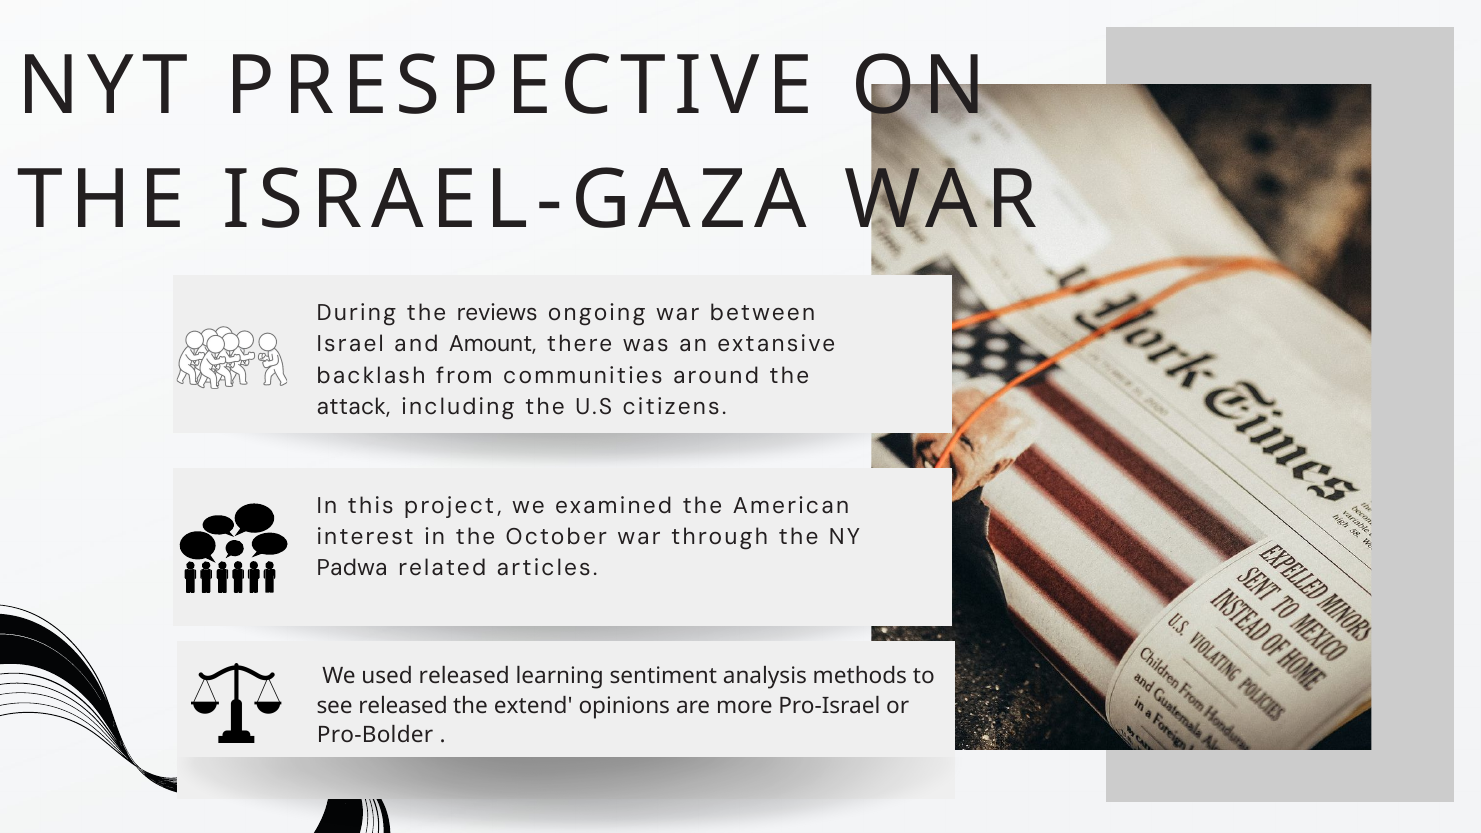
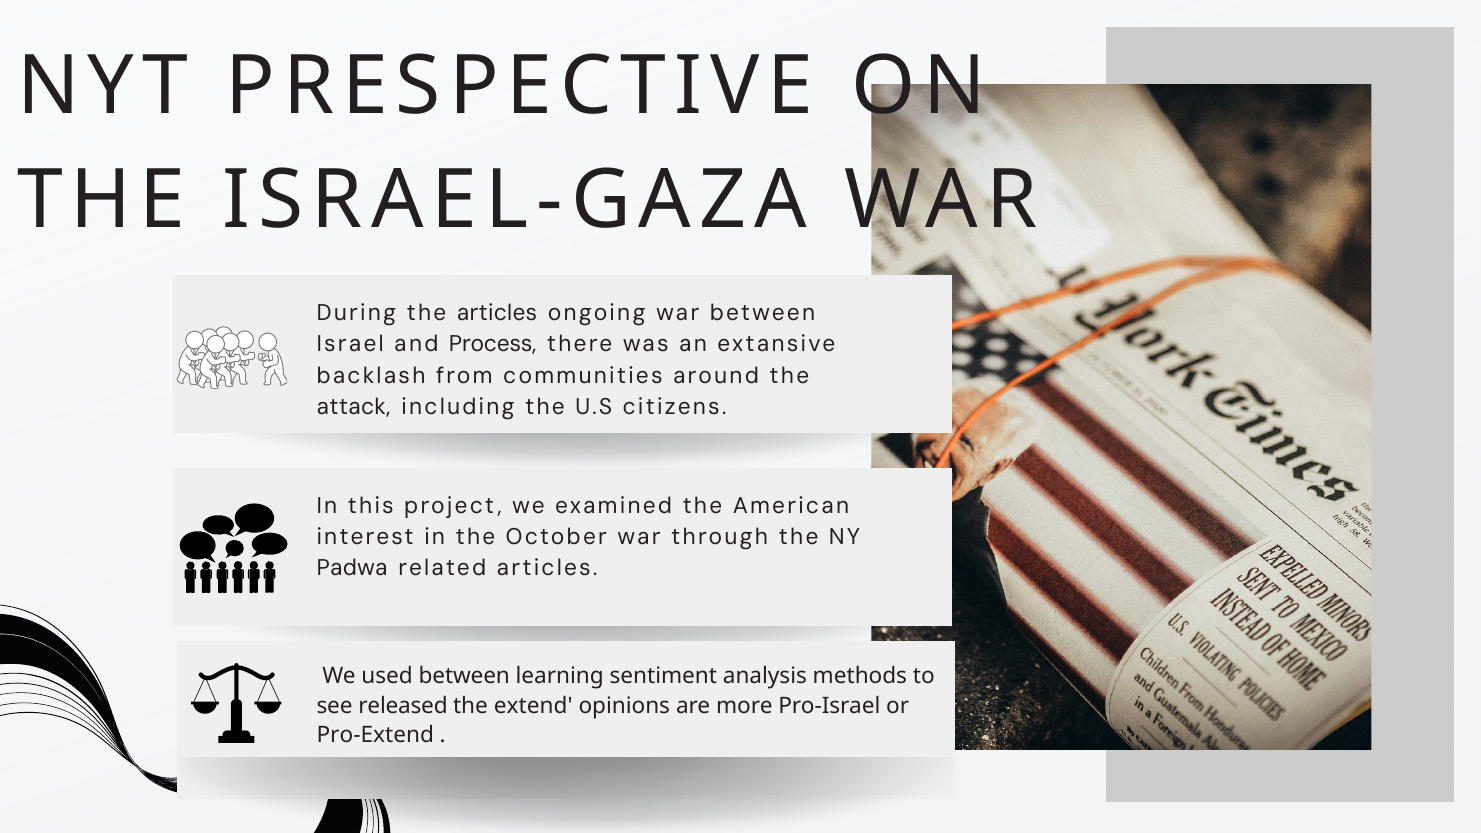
the reviews: reviews -> articles
Amount: Amount -> Process
used released: released -> between
Pro-Bolder: Pro-Bolder -> Pro-Extend
